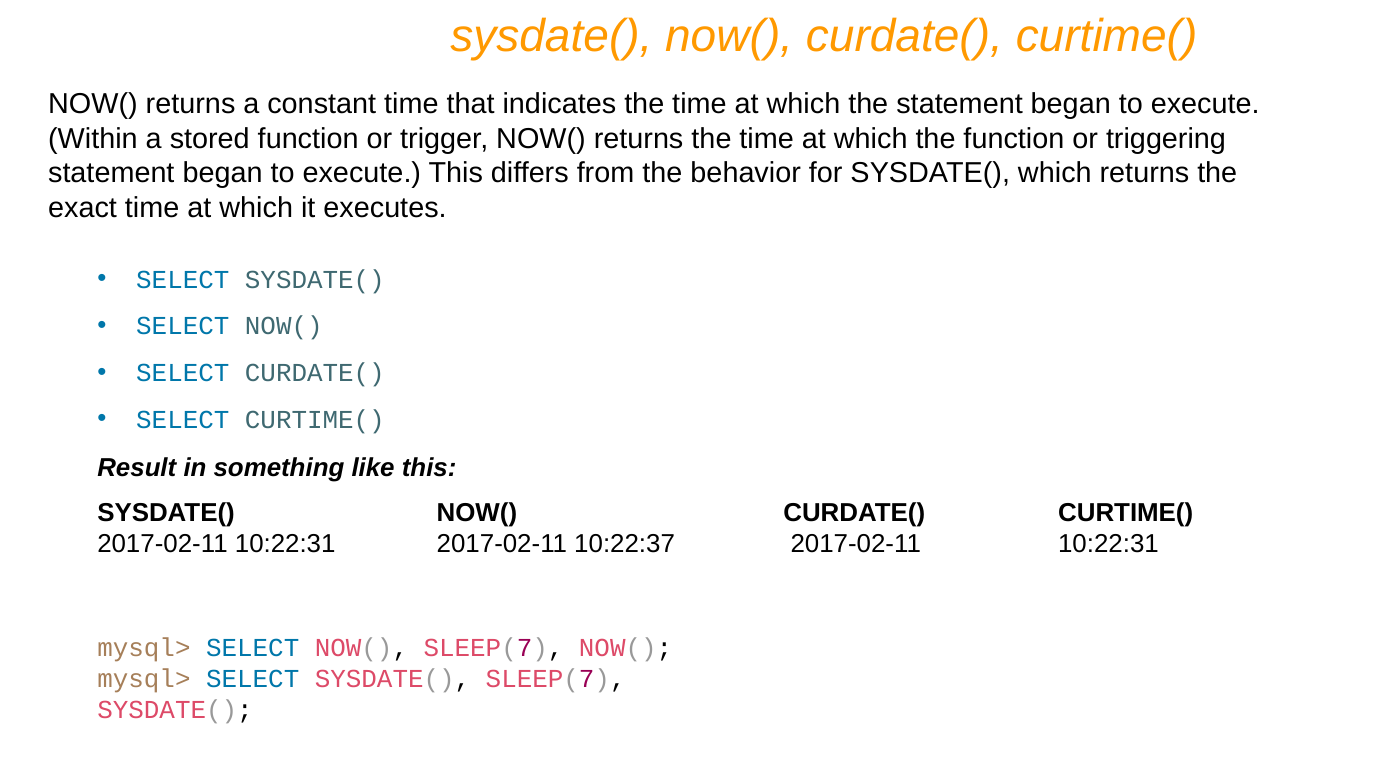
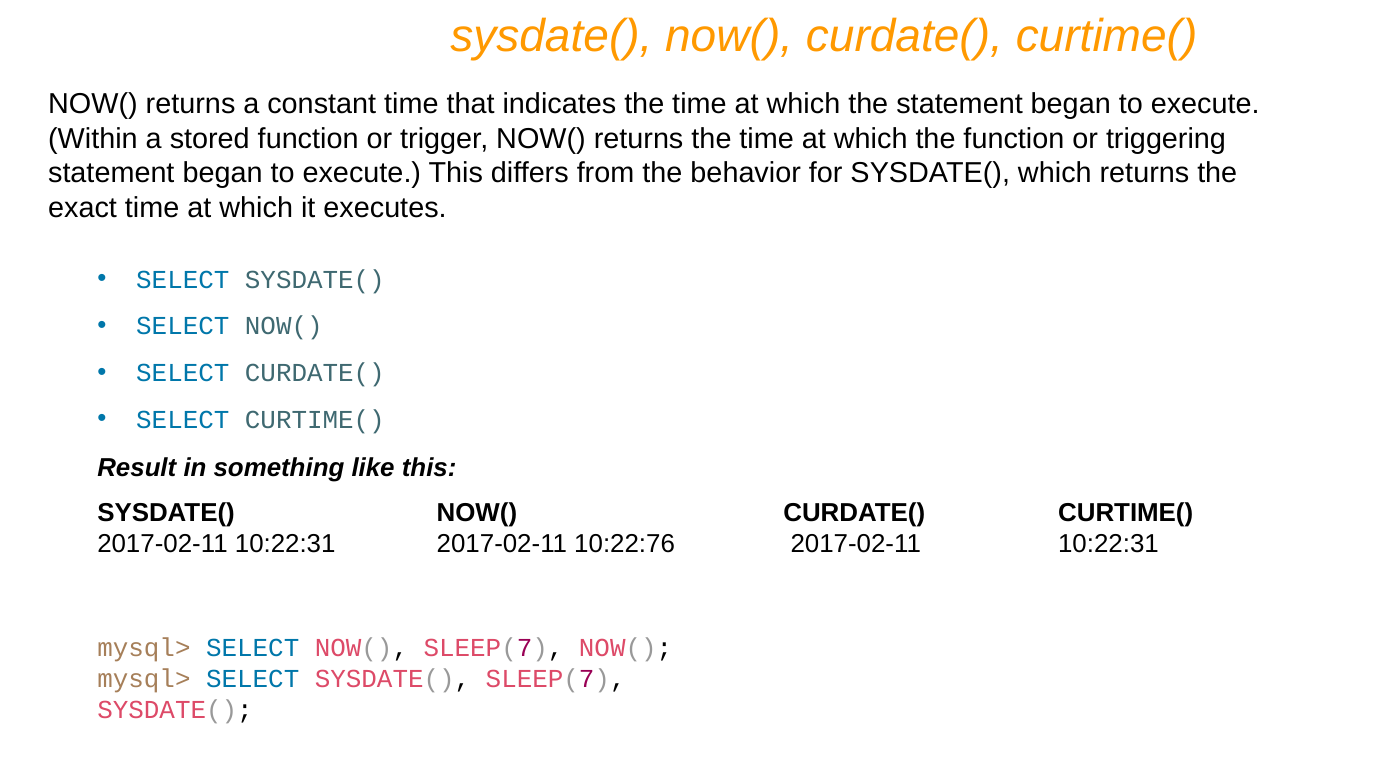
10:22:37: 10:22:37 -> 10:22:76
